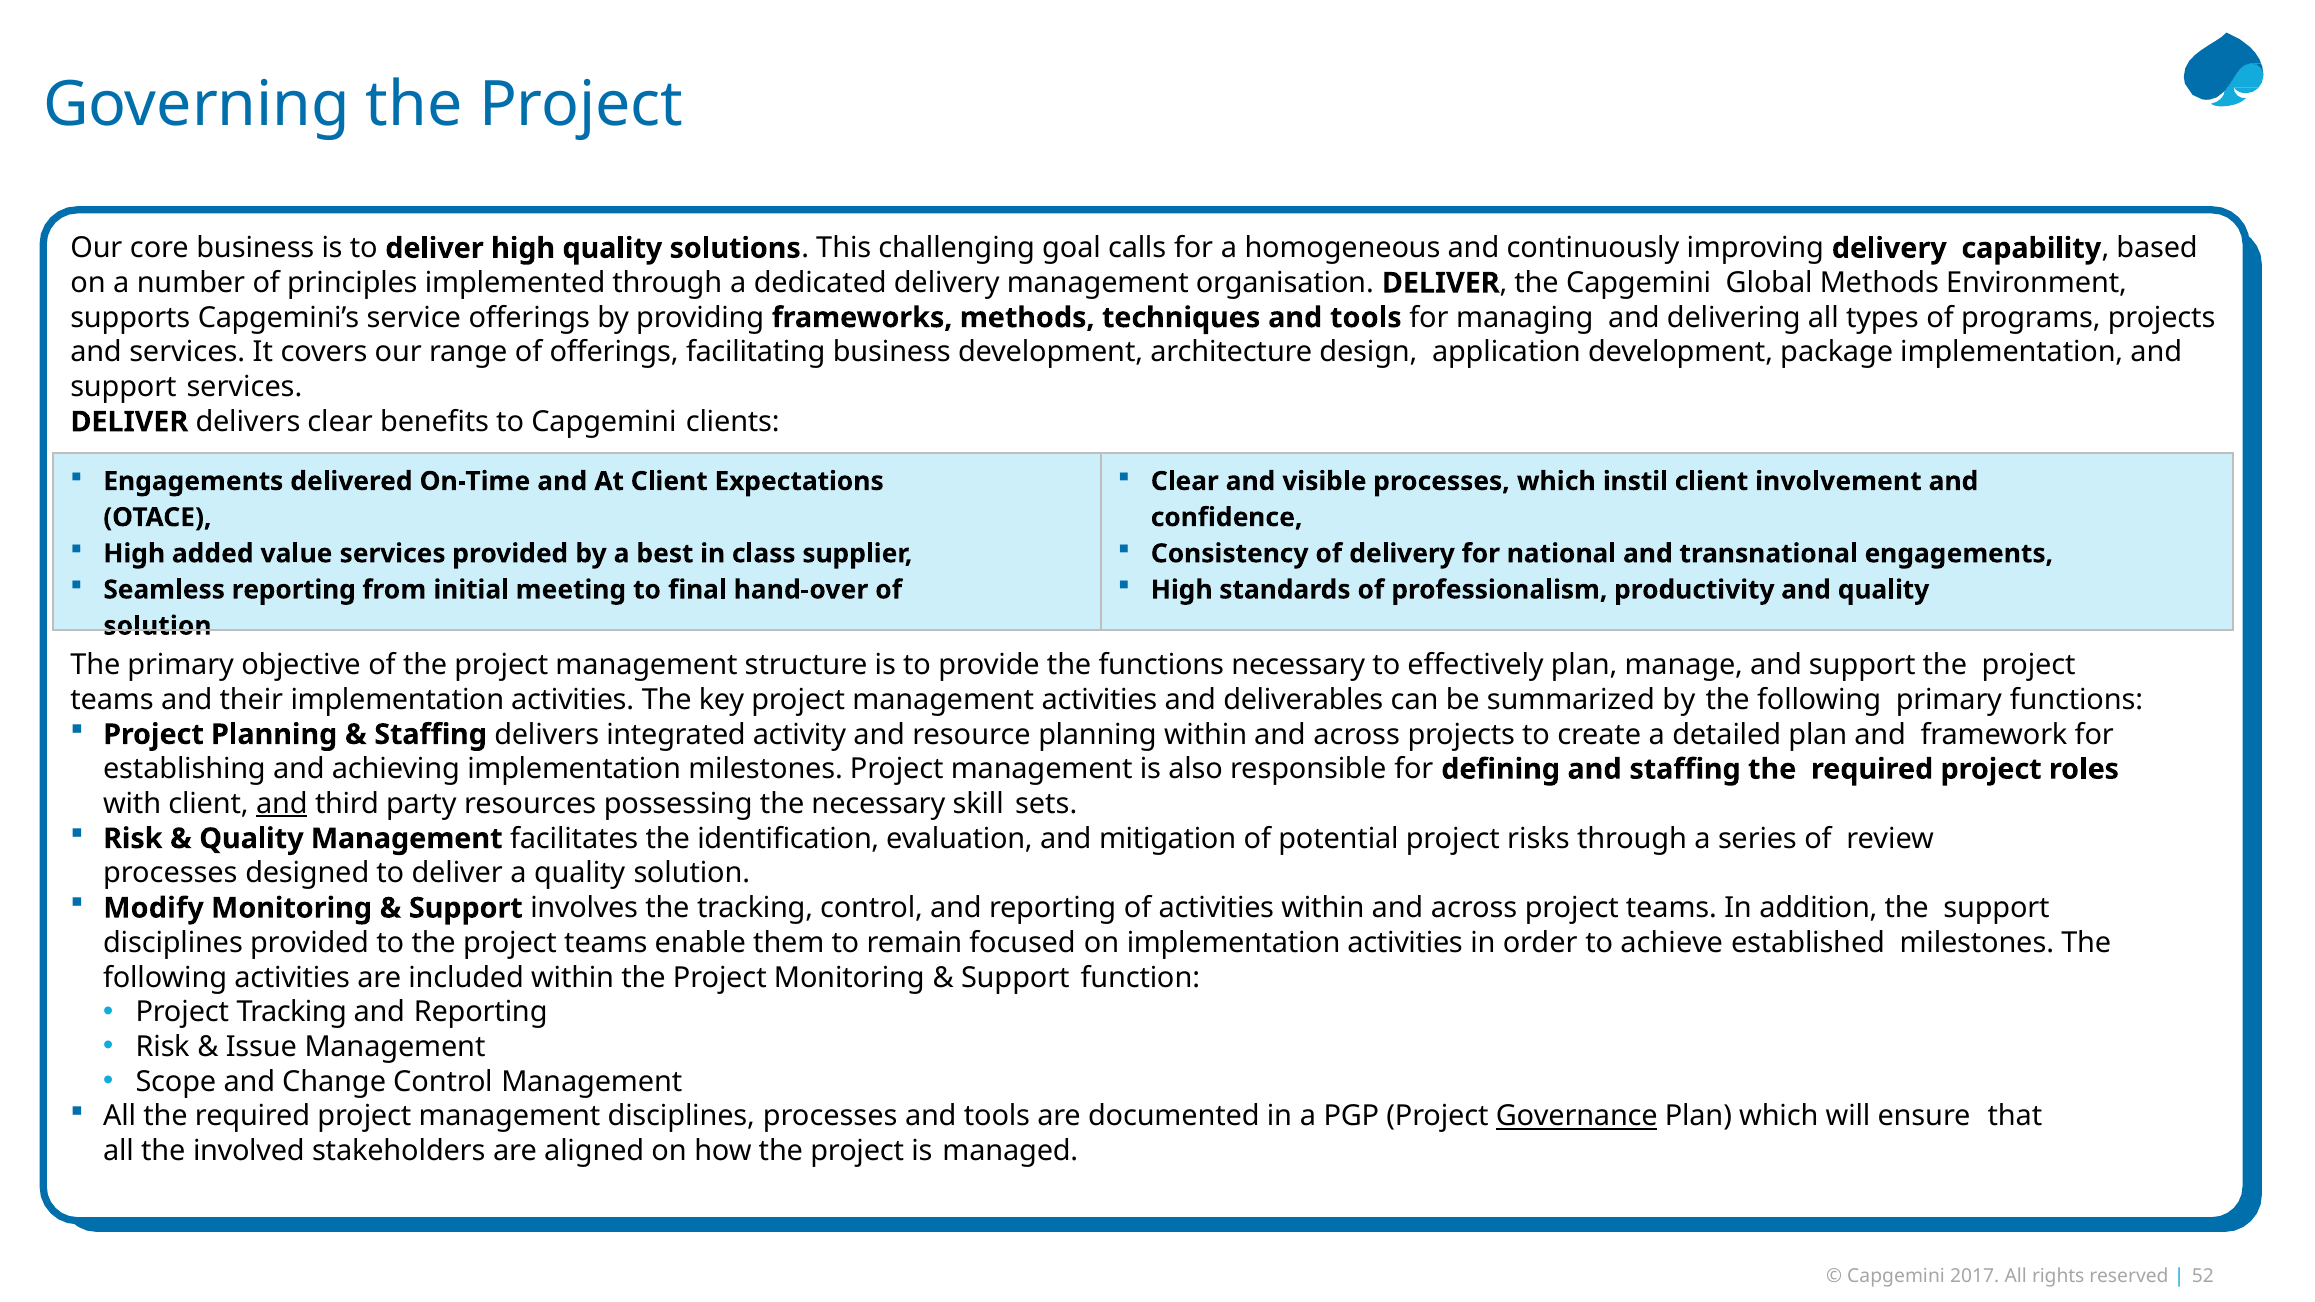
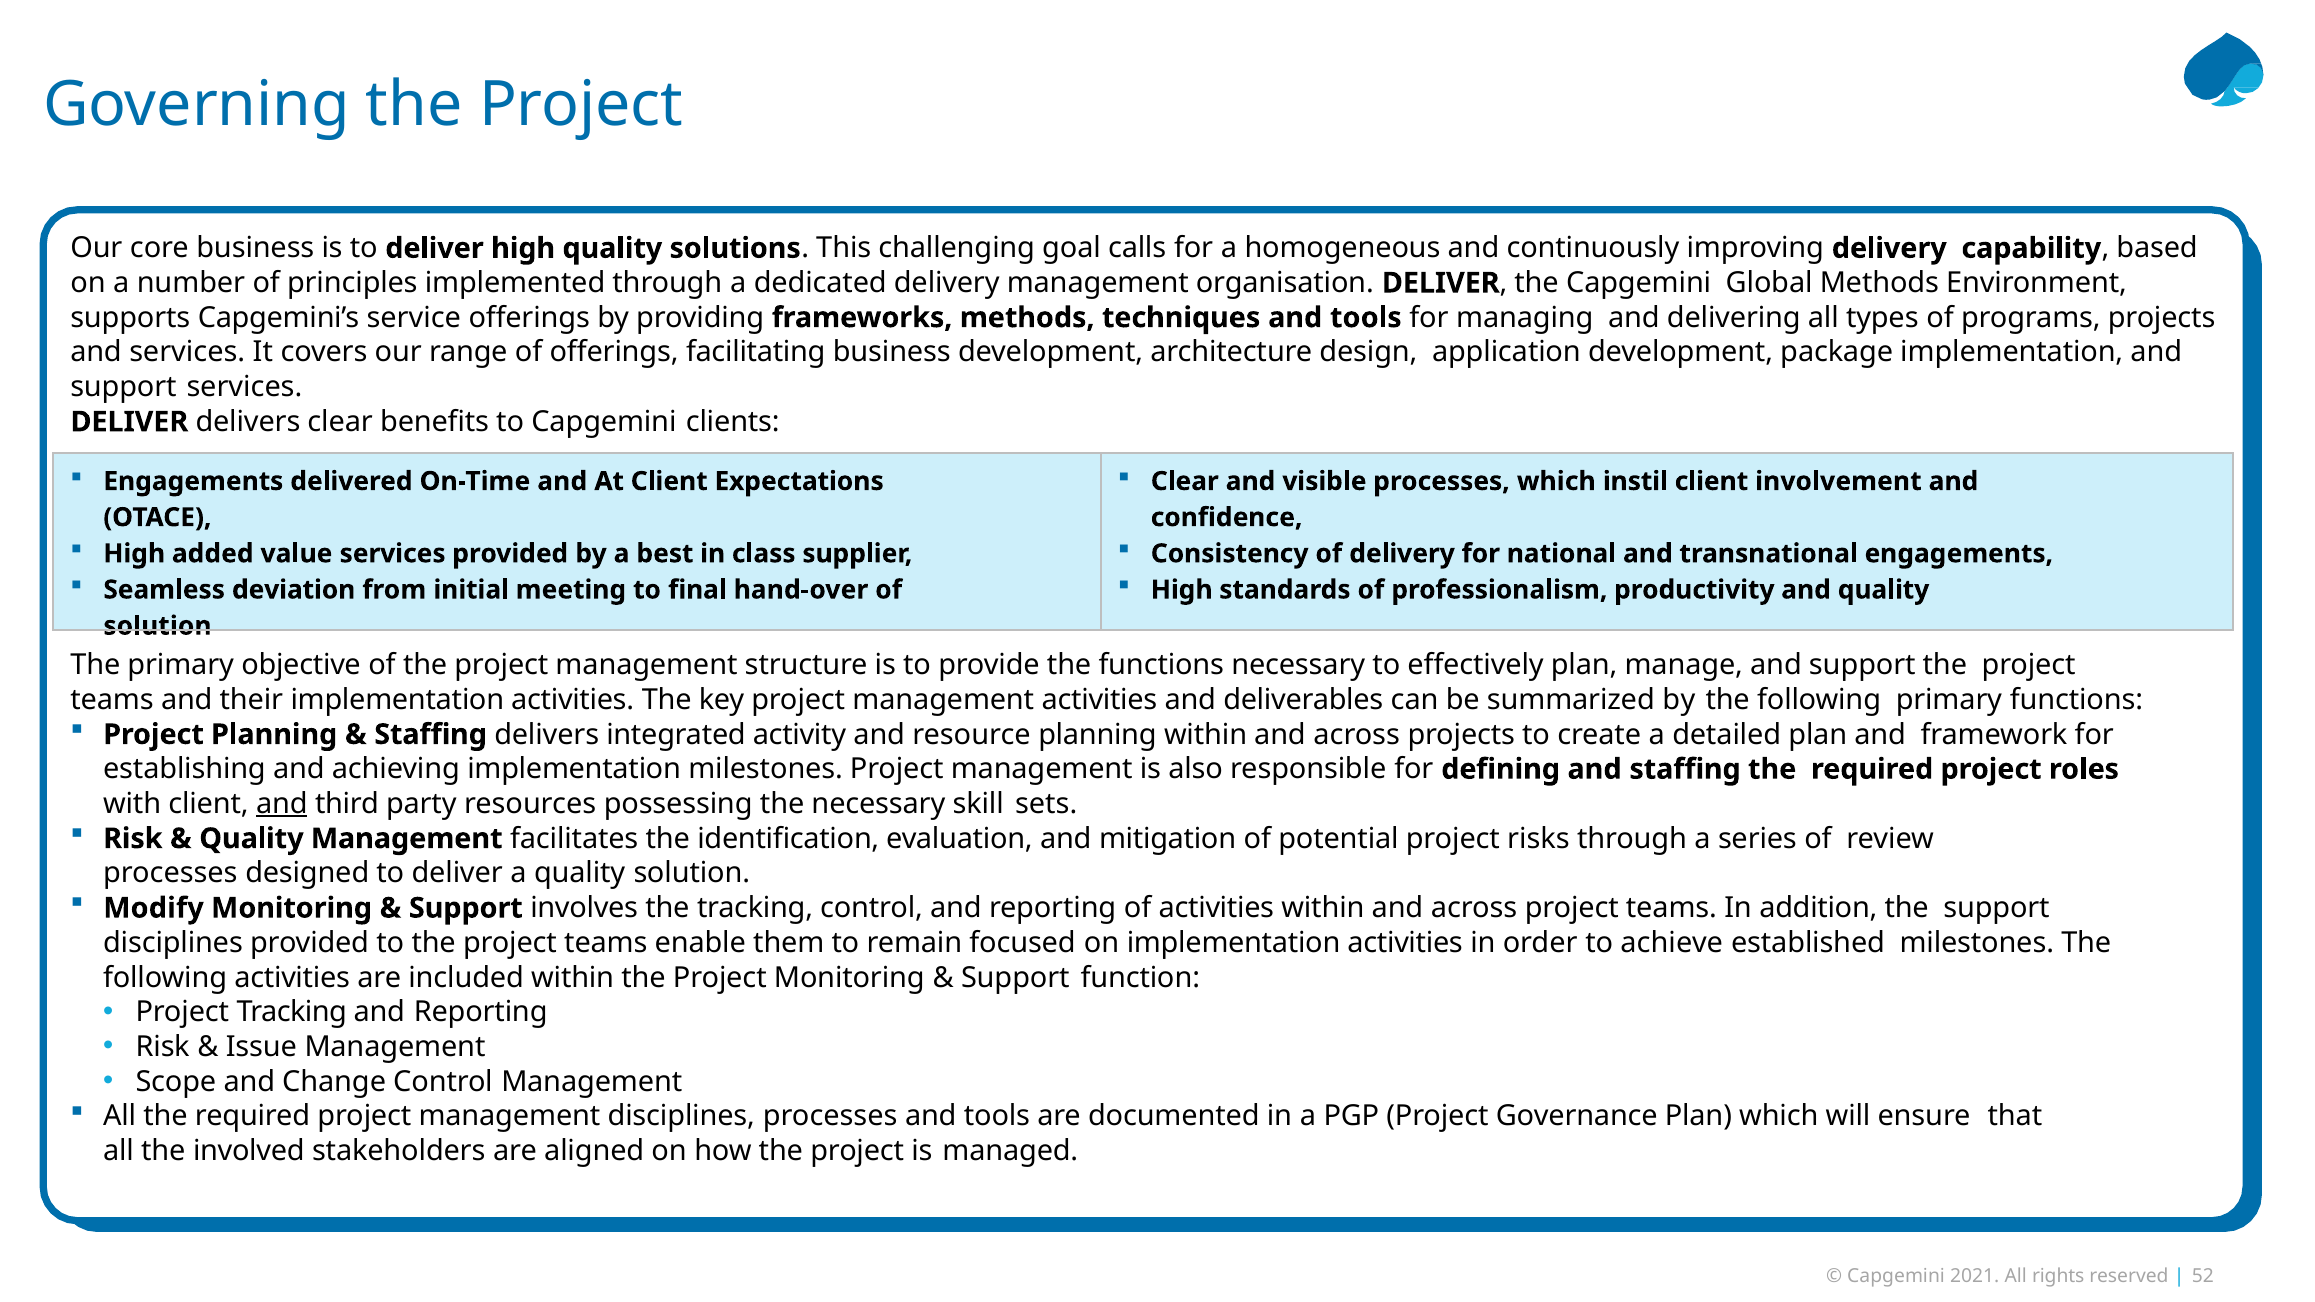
Seamless reporting: reporting -> deviation
Governance underline: present -> none
2017: 2017 -> 2021
